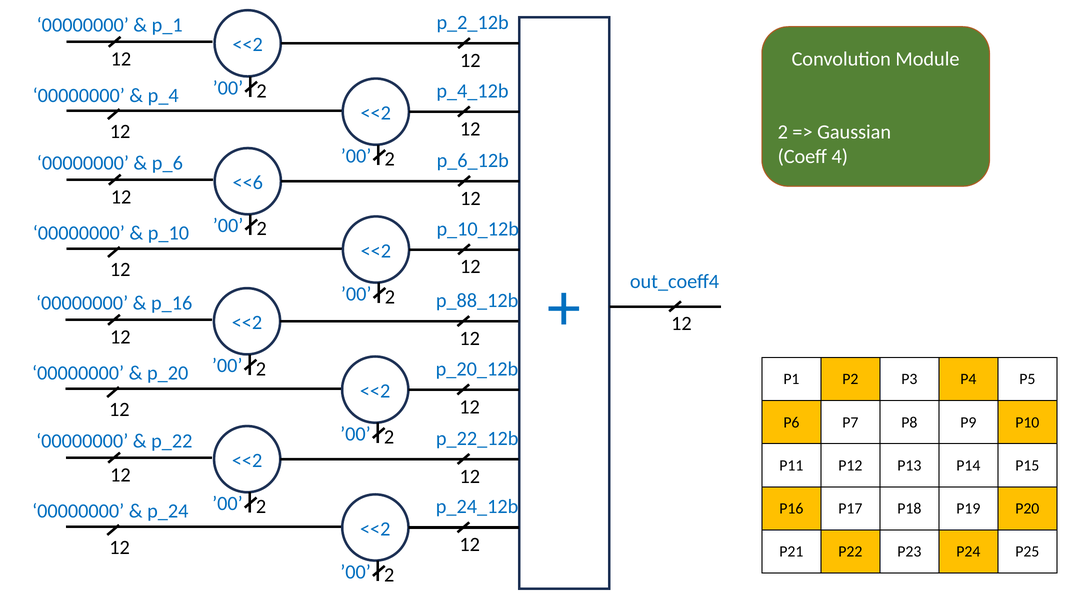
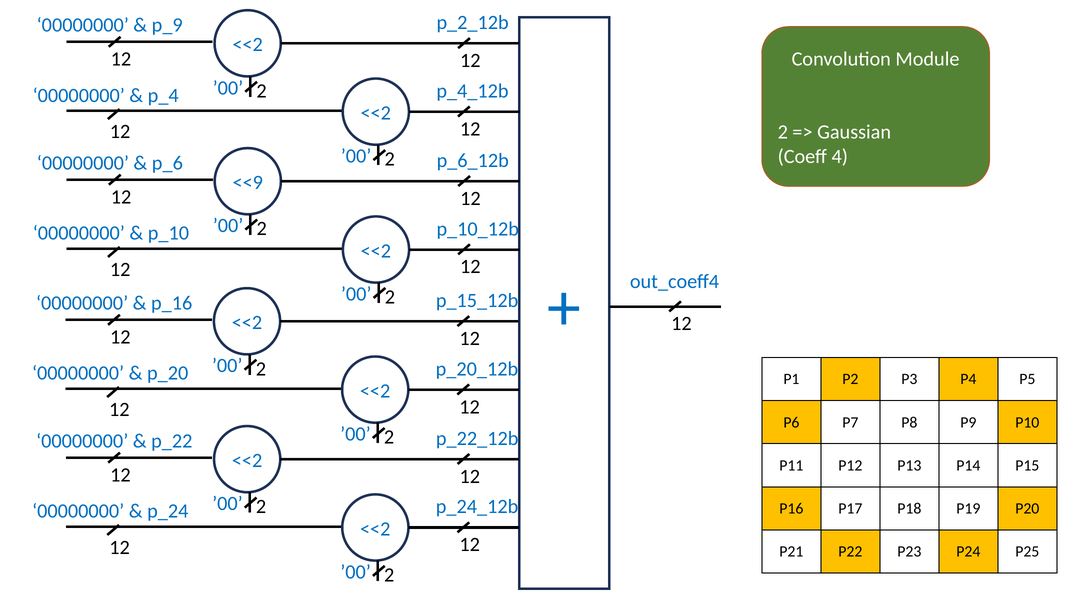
p_1: p_1 -> p_9
<<6: <<6 -> <<9
p_88_12b: p_88_12b -> p_15_12b
